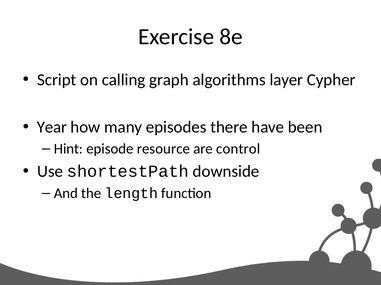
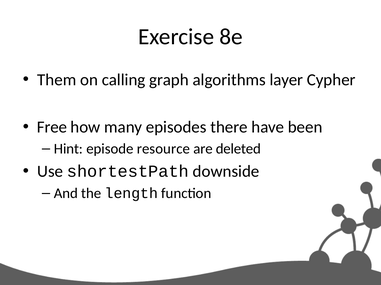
Script: Script -> Them
Year: Year -> Free
control: control -> deleted
